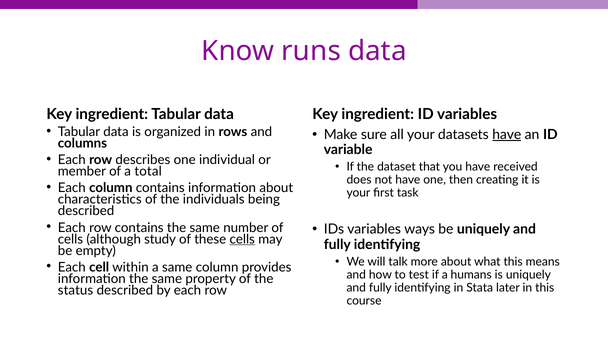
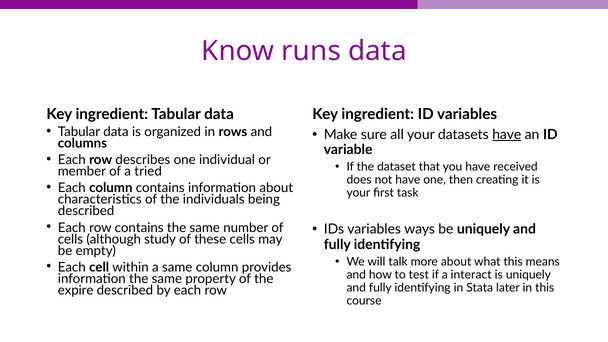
total: total -> tried
cells at (242, 239) underline: present -> none
humans: humans -> interact
status: status -> expire
